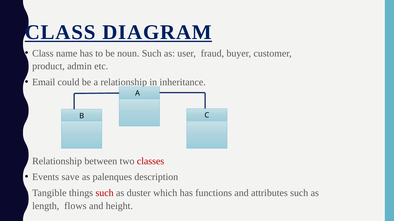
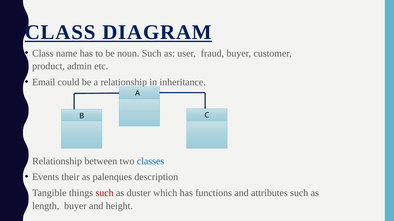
classes colour: red -> blue
save: save -> their
length flows: flows -> buyer
